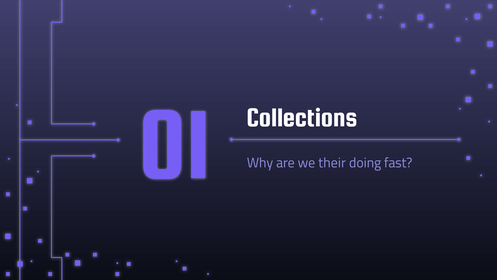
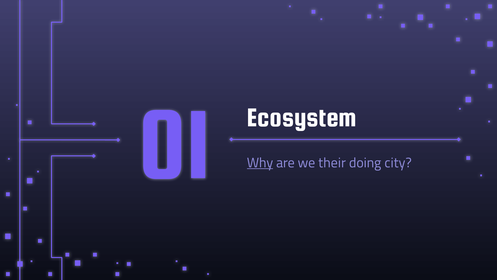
Why underline: none -> present
fast: fast -> city
Collections: Collections -> Ecosystem
